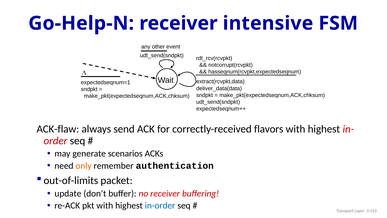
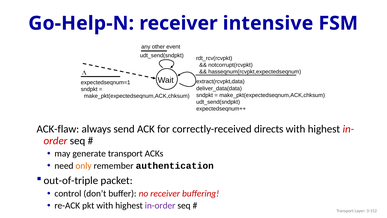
flavors: flavors -> directs
generate scenarios: scenarios -> transport
out-of-limits: out-of-limits -> out-of-triple
update: update -> control
in-order colour: blue -> purple
